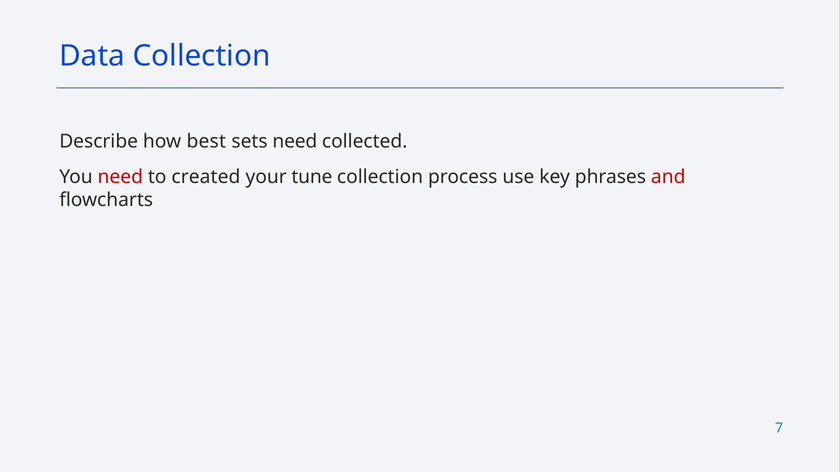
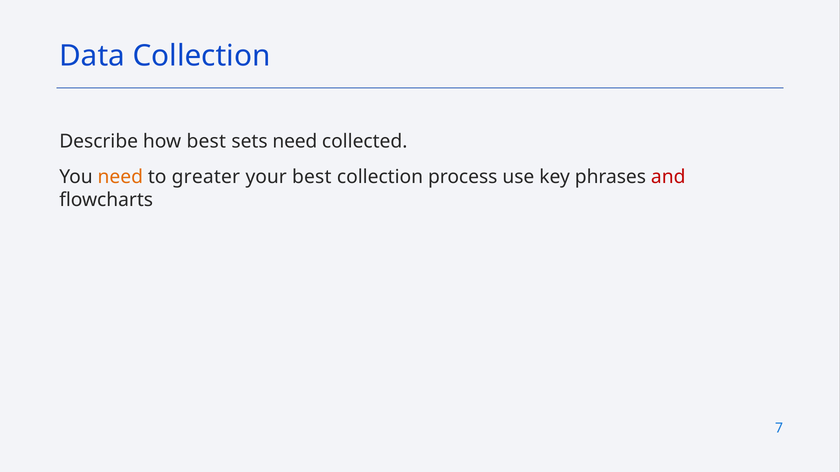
need at (120, 177) colour: red -> orange
created: created -> greater
your tune: tune -> best
